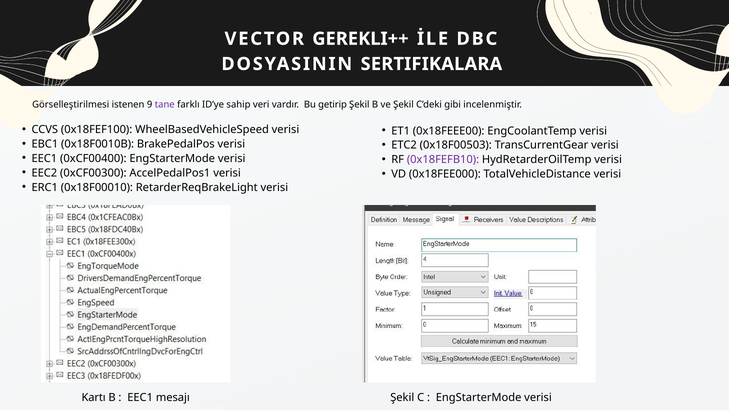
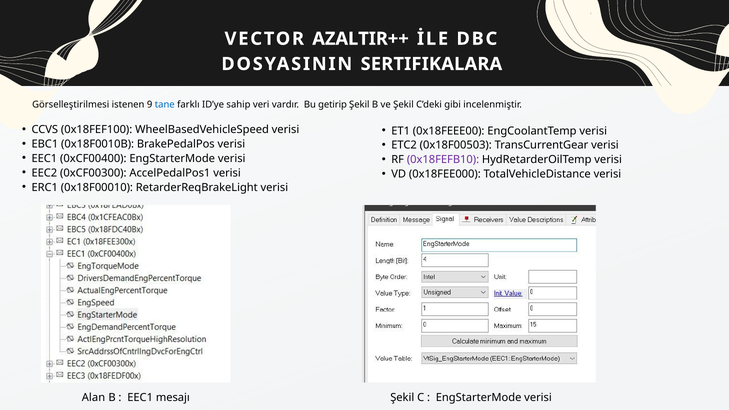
GEREKLI++: GEREKLI++ -> AZALTIR++
tane colour: purple -> blue
Kartı: Kartı -> Alan
